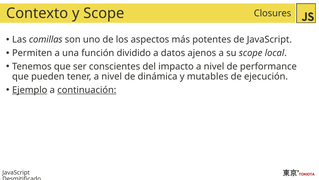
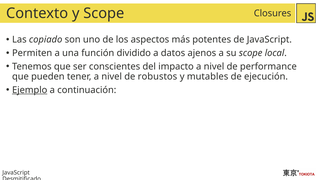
comillas: comillas -> copiado
dinámica: dinámica -> robustos
continuación underline: present -> none
